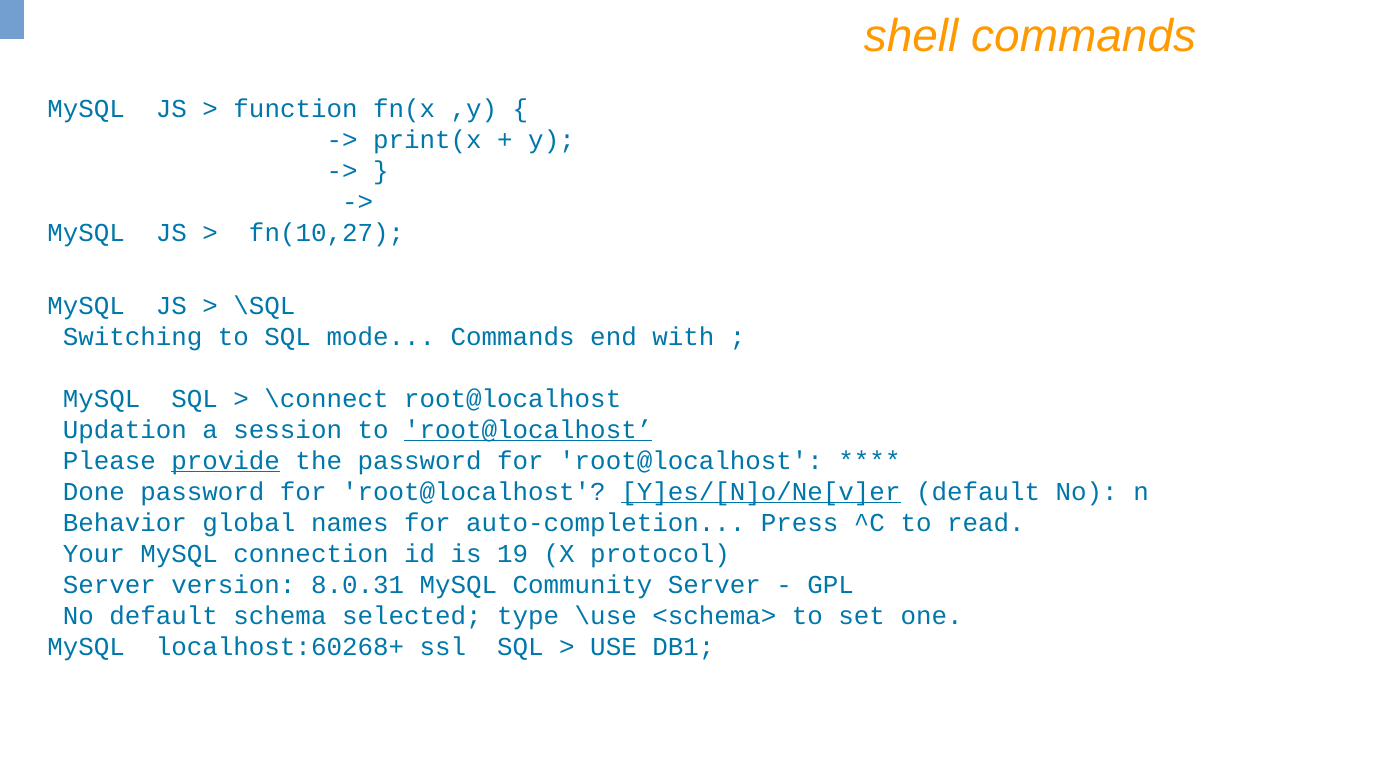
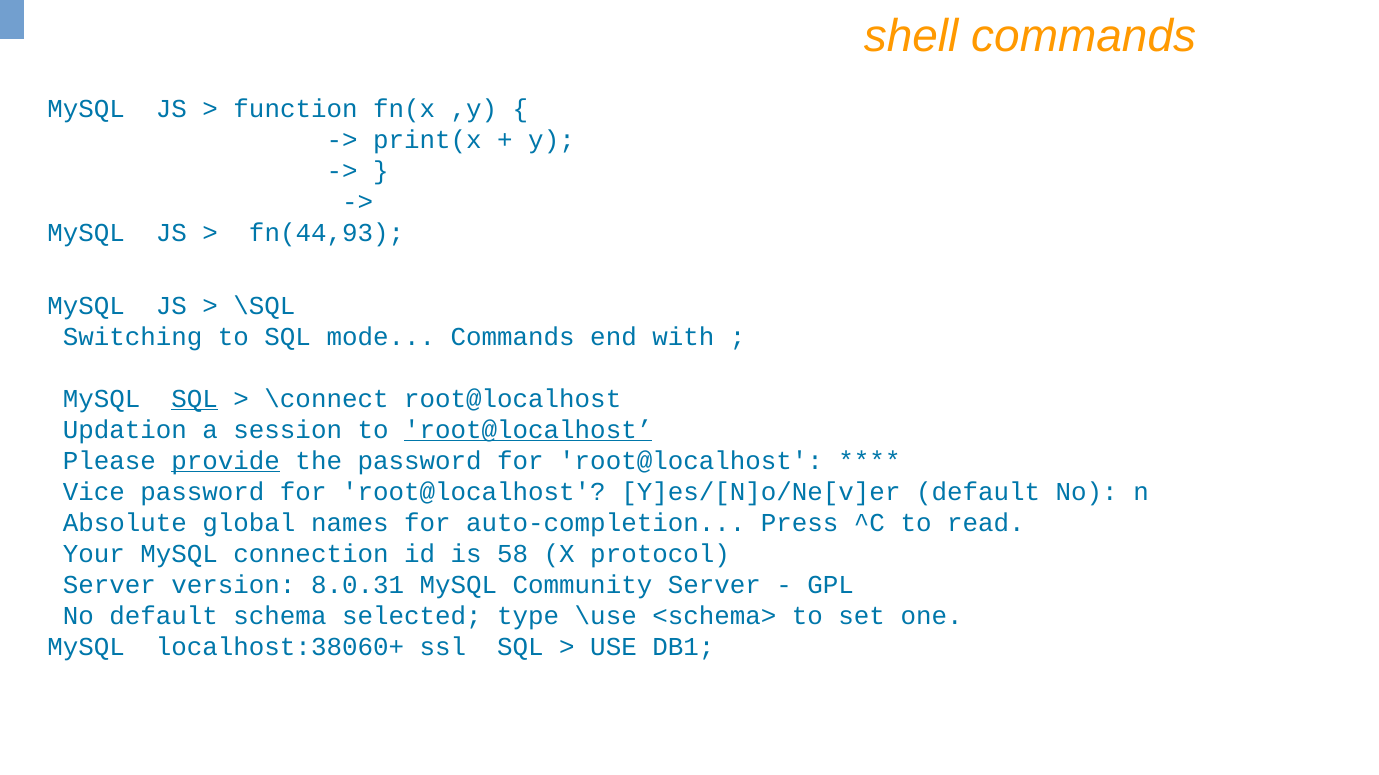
fn(10,27: fn(10,27 -> fn(44,93
SQL at (195, 399) underline: none -> present
Done: Done -> Vice
Y]es/[N]o/Ne[v]er underline: present -> none
Behavior: Behavior -> Absolute
19: 19 -> 58
localhost:60268+: localhost:60268+ -> localhost:38060+
